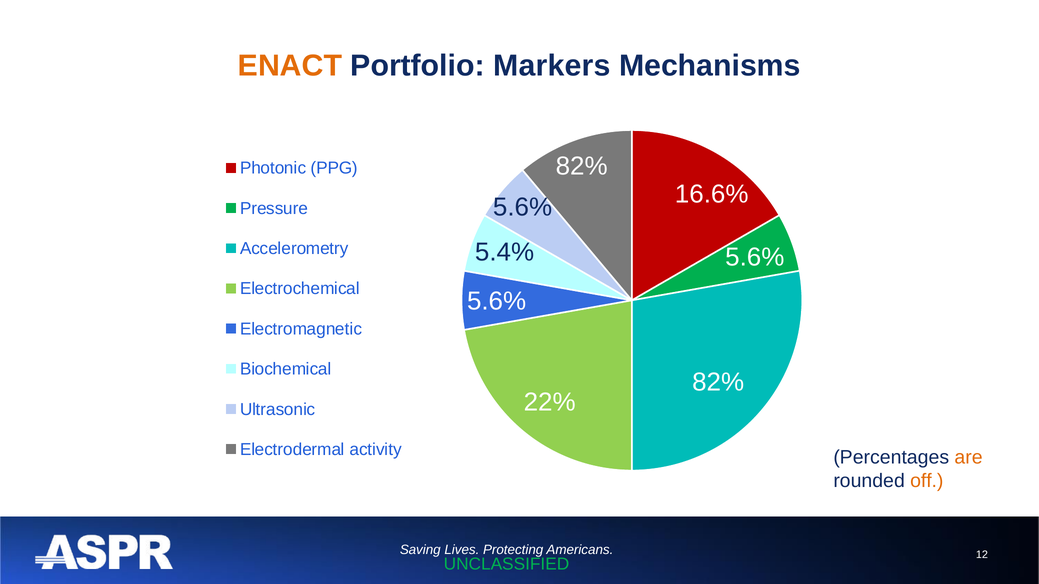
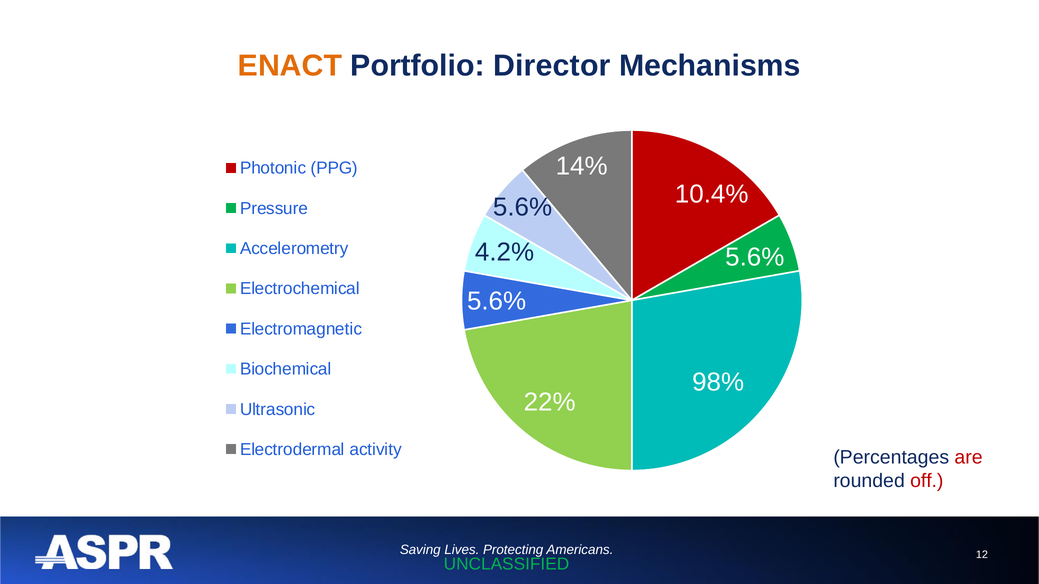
Markers: Markers -> Director
82% at (582, 166): 82% -> 14%
16.6%: 16.6% -> 10.4%
5.4%: 5.4% -> 4.2%
82% at (718, 383): 82% -> 98%
are colour: orange -> red
off colour: orange -> red
